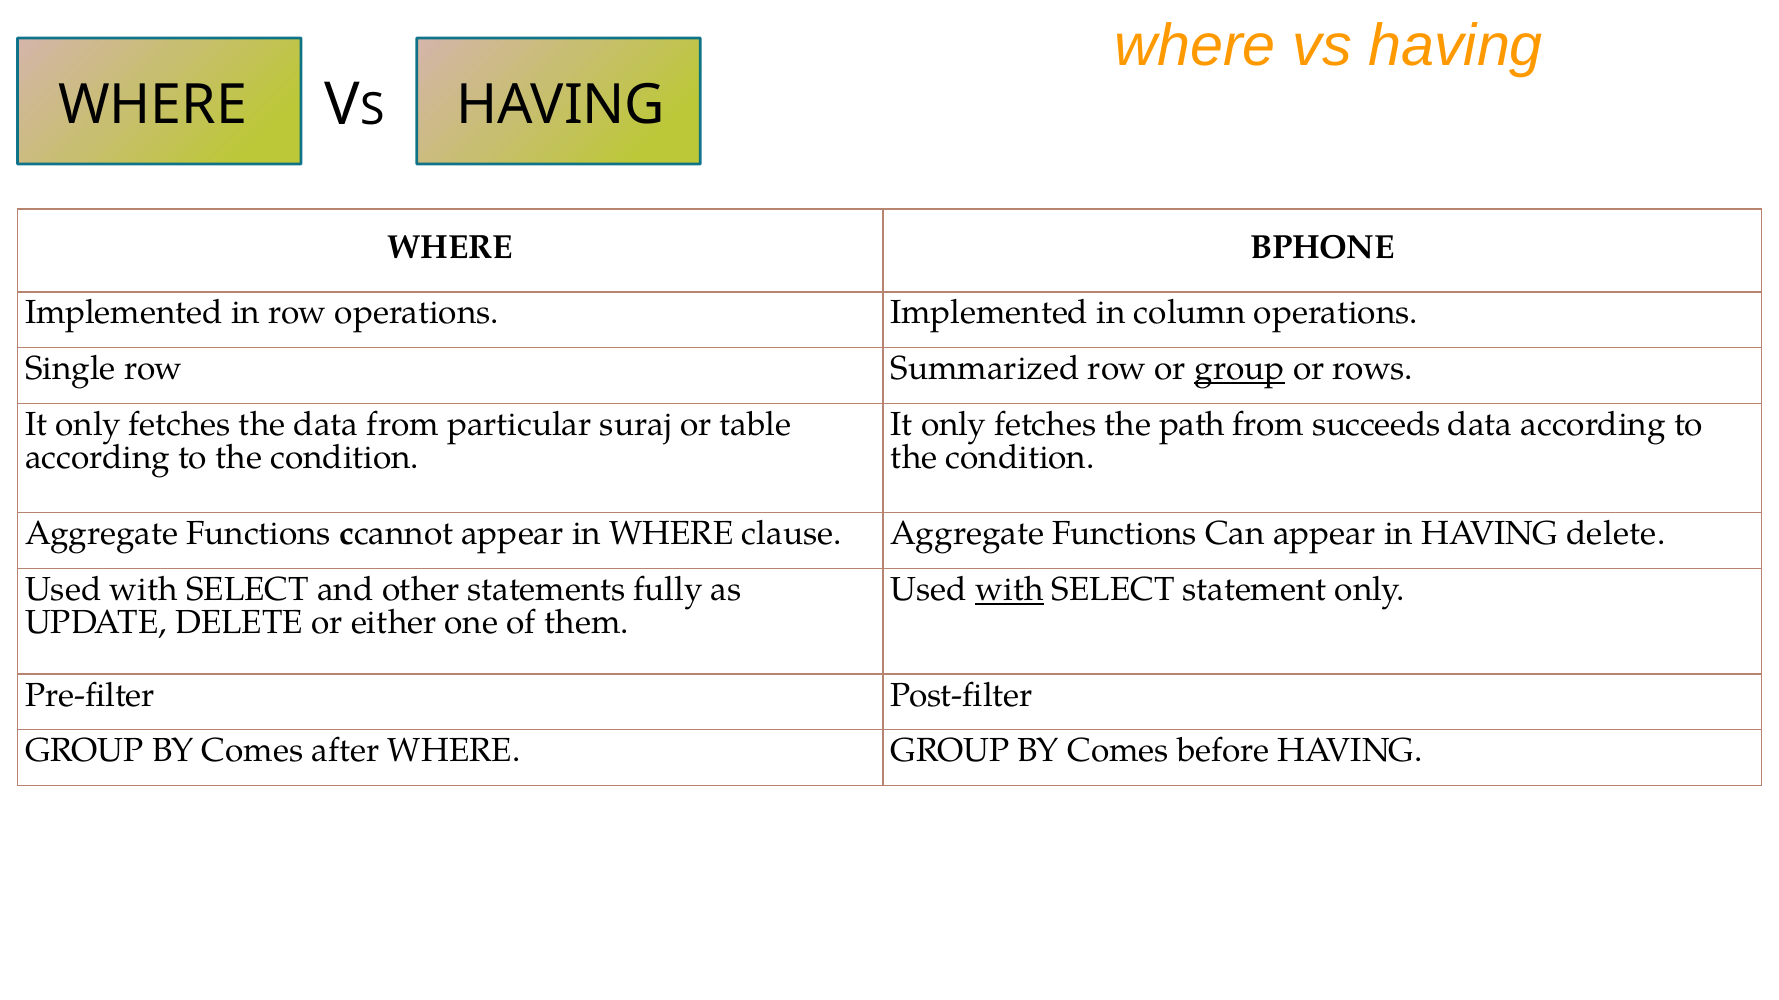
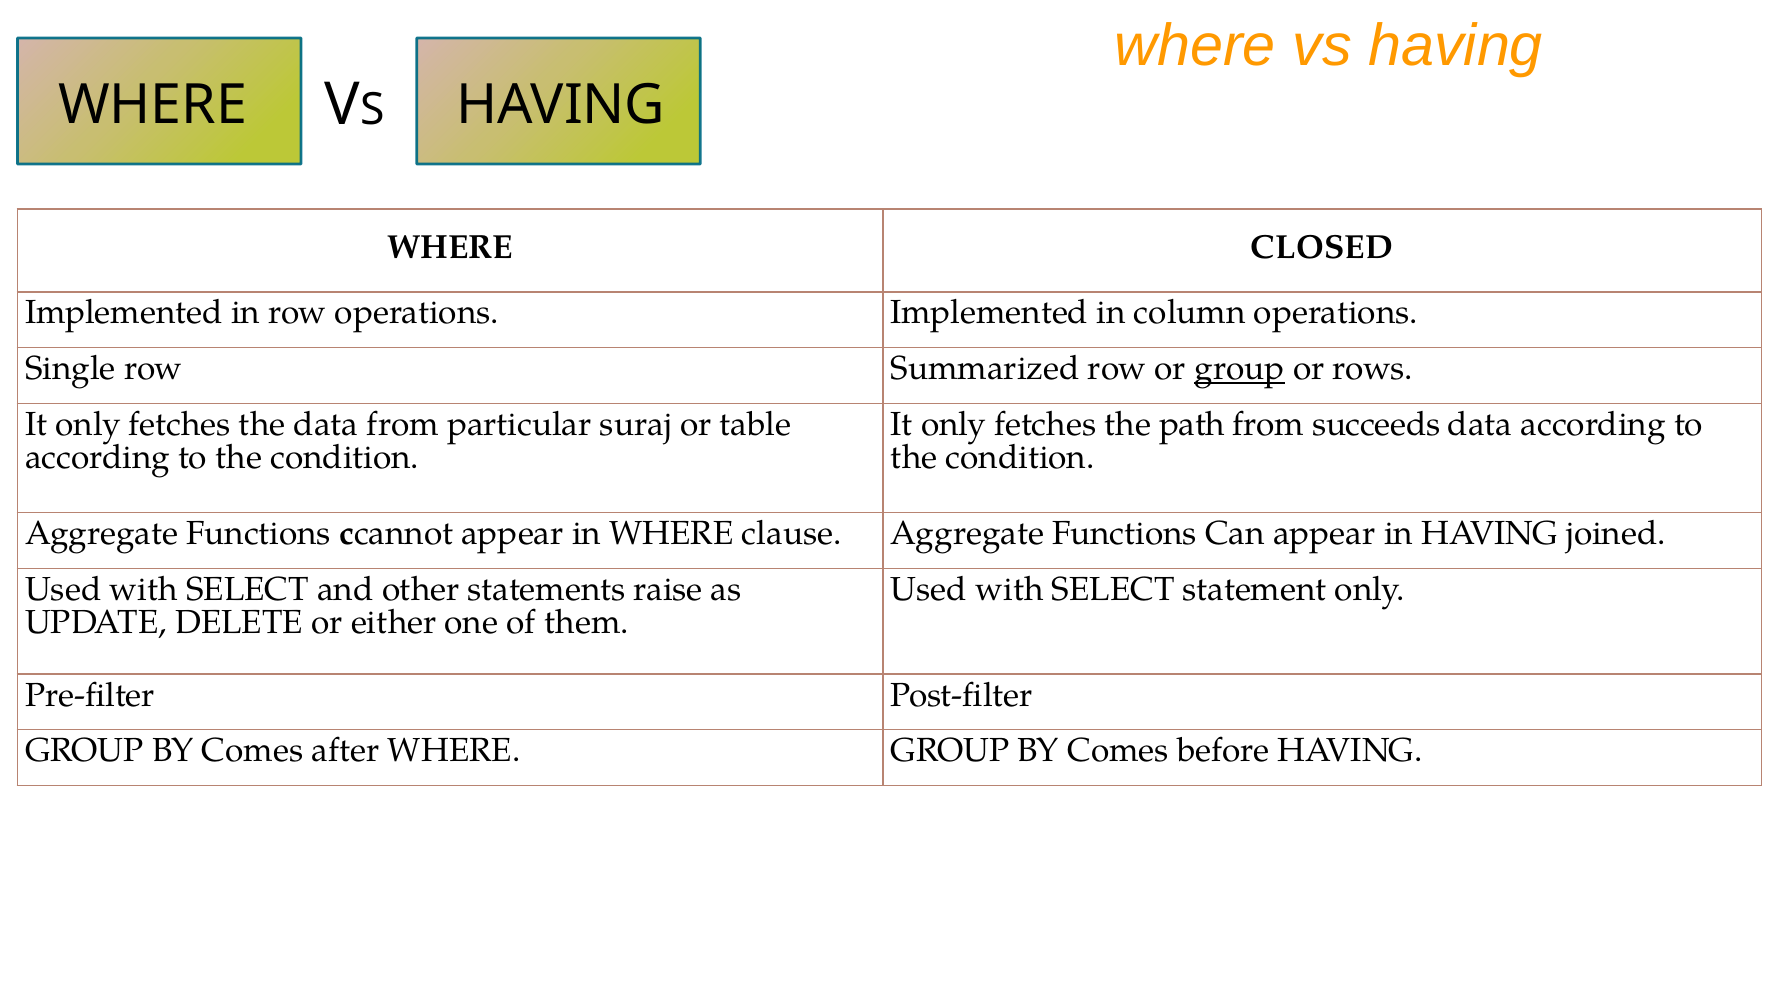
BPHONE: BPHONE -> CLOSED
HAVING delete: delete -> joined
fully: fully -> raise
with at (1009, 590) underline: present -> none
